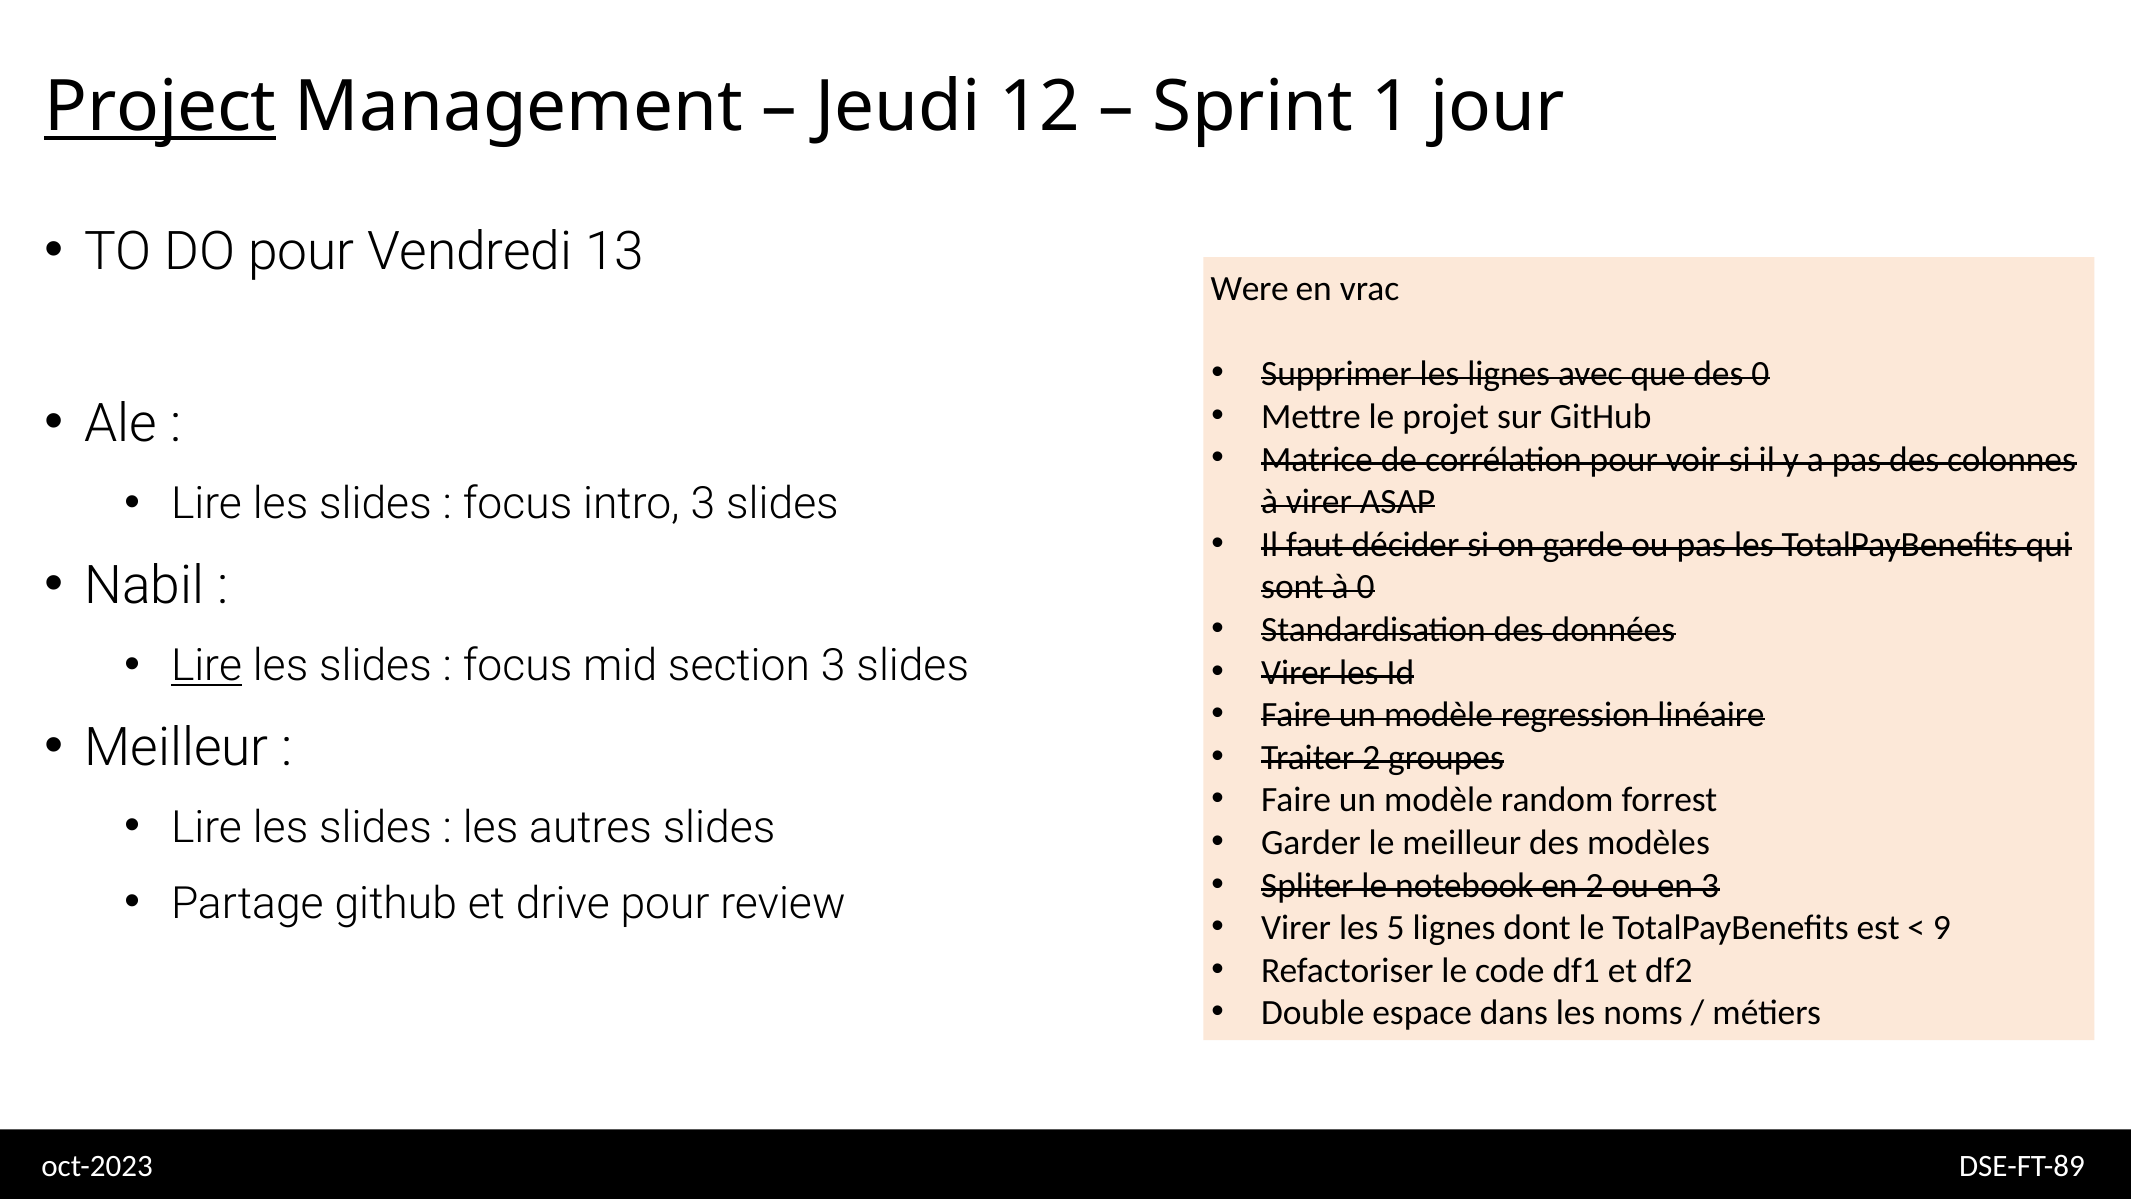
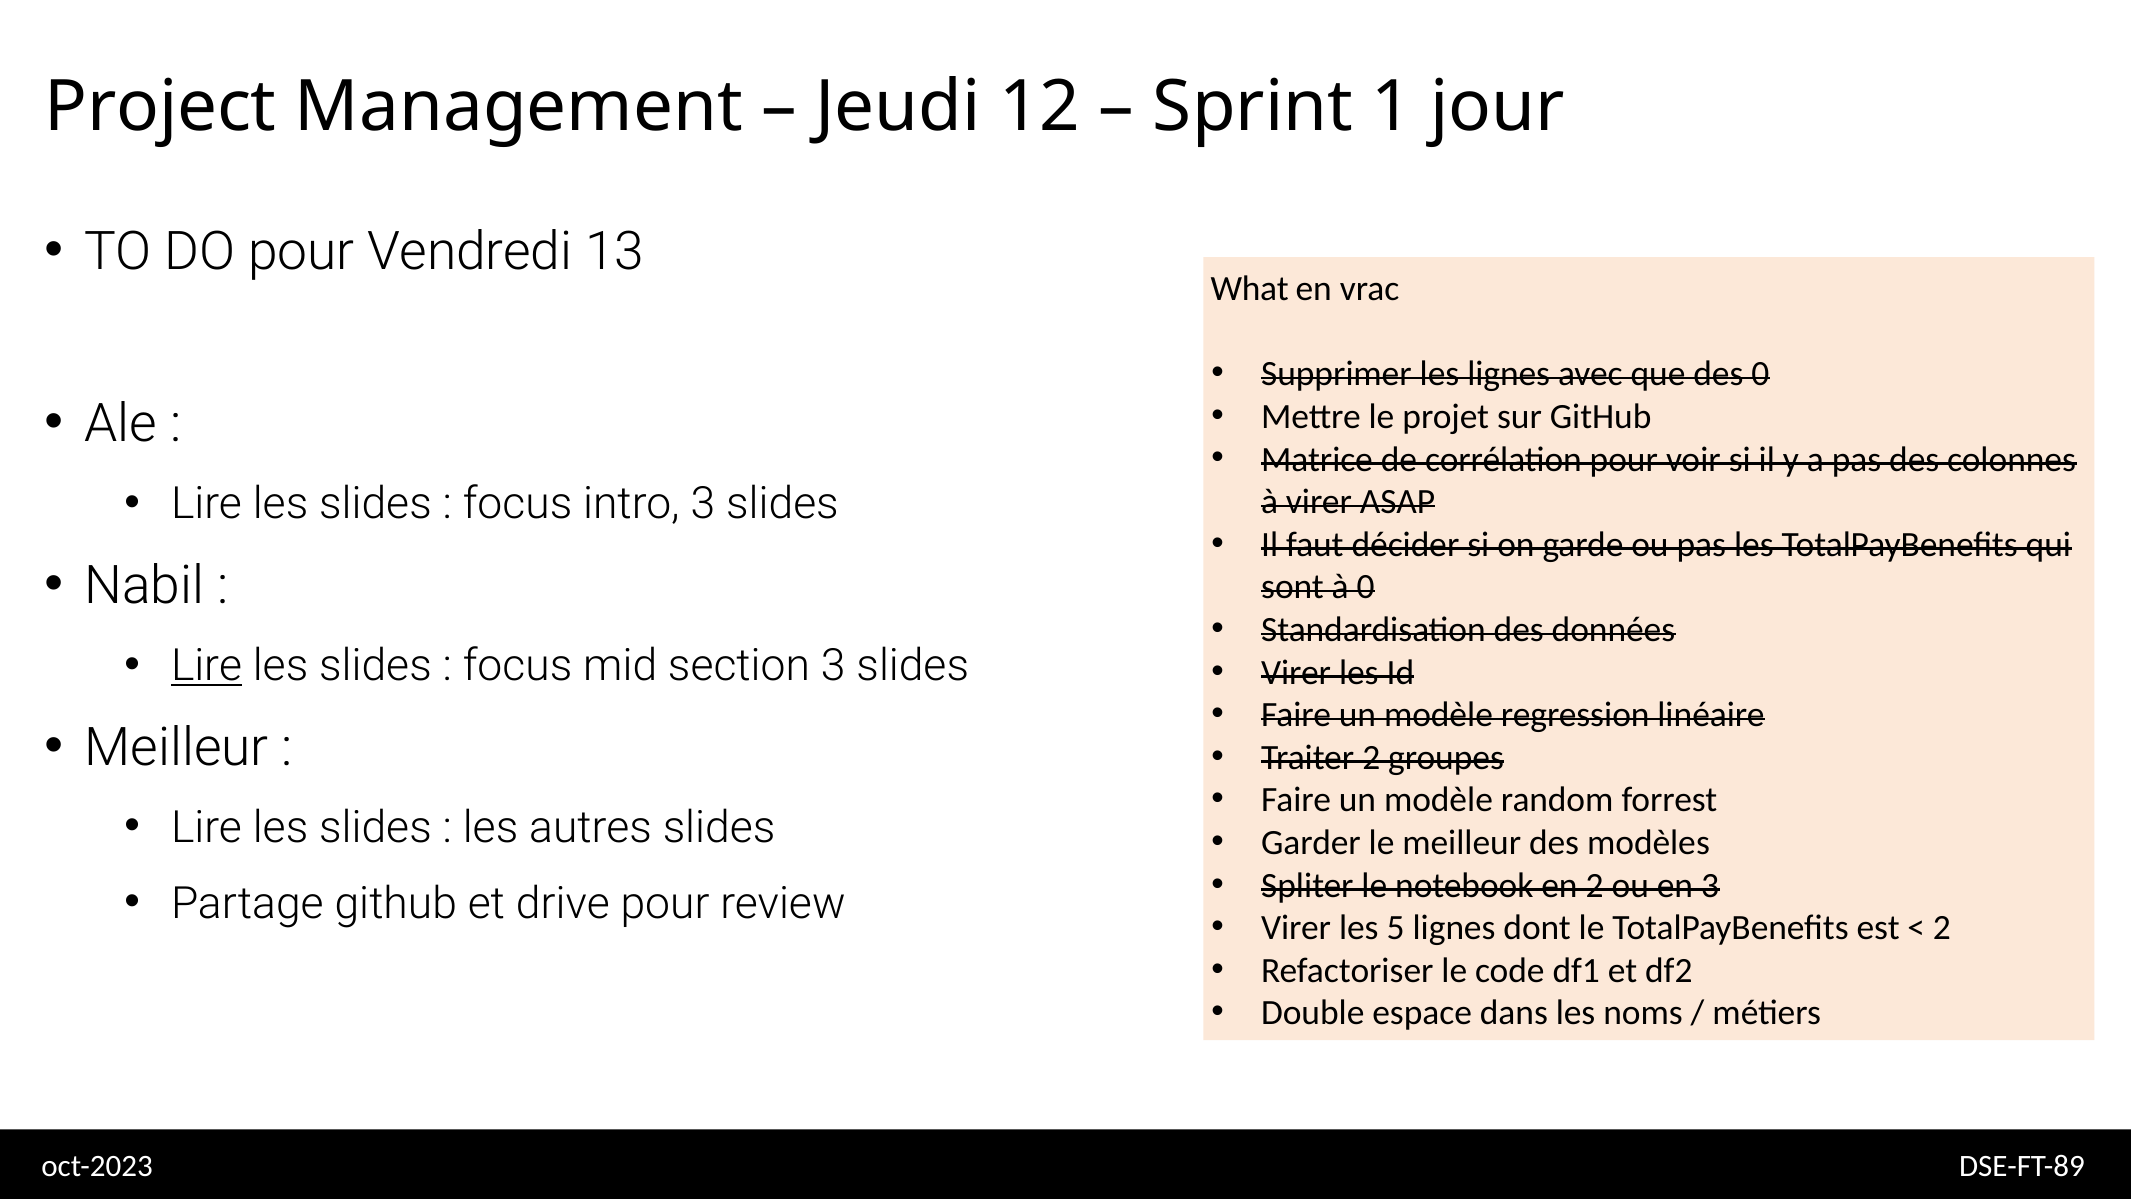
Project underline: present -> none
Were: Were -> What
9 at (1942, 928): 9 -> 2
